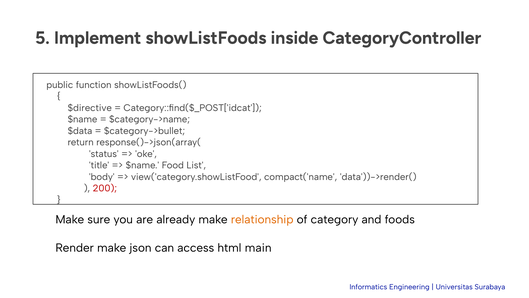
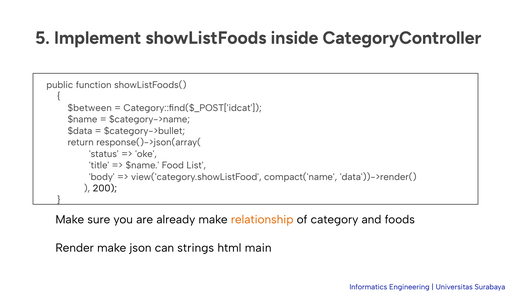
$directive: $directive -> $between
200 colour: red -> black
access: access -> strings
